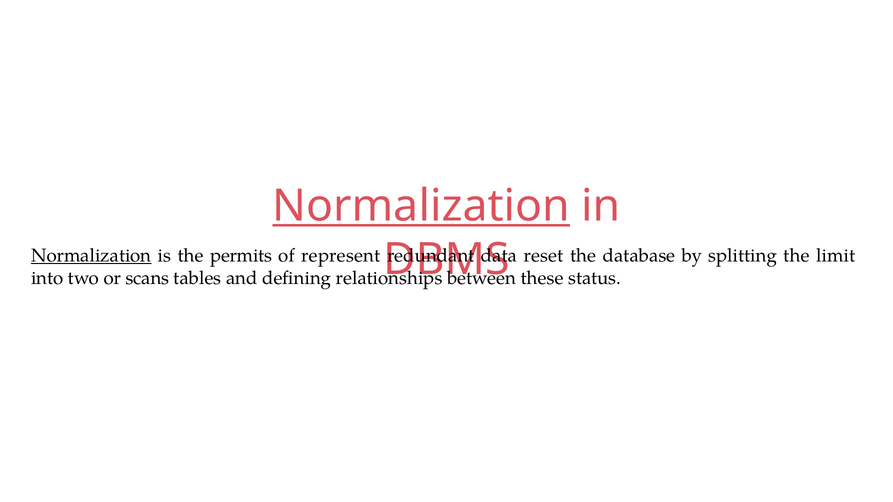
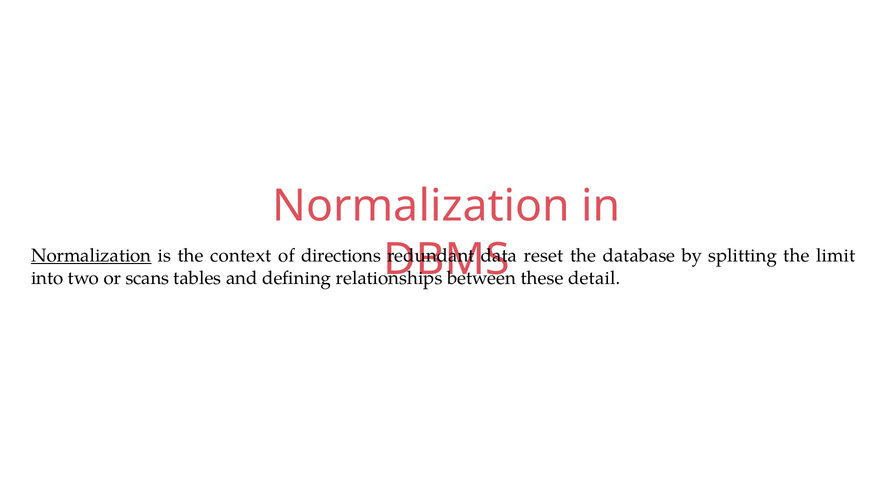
Normalization at (421, 206) underline: present -> none
permits: permits -> context
represent: represent -> directions
status: status -> detail
